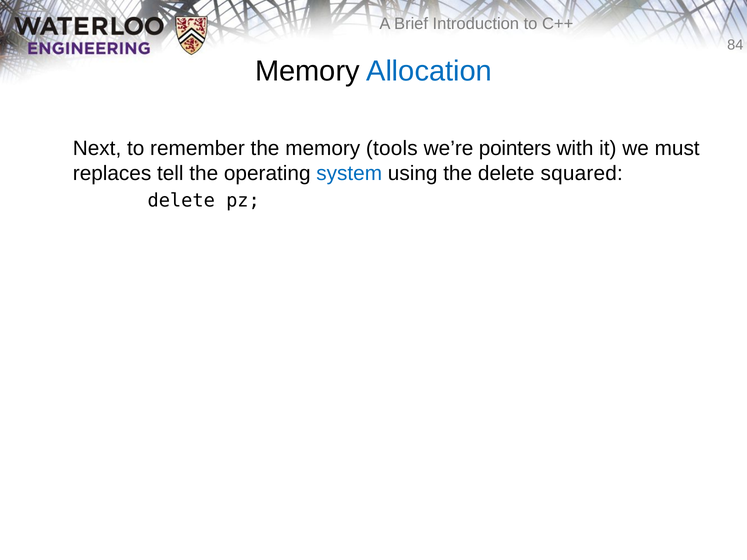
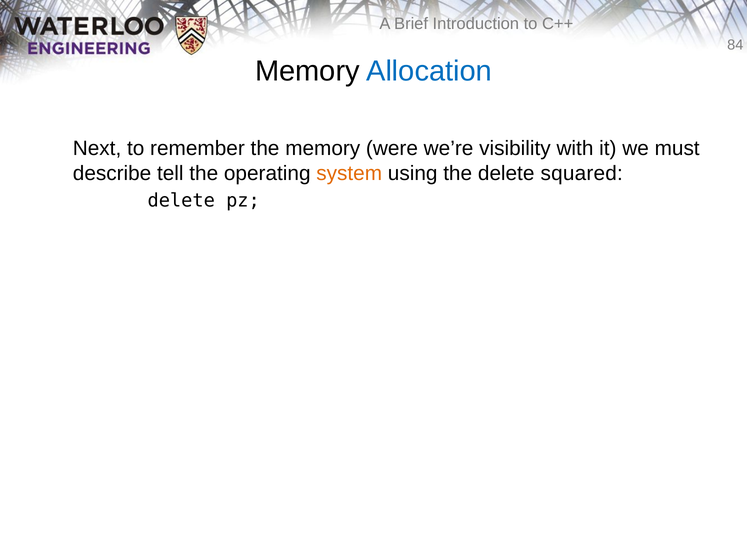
tools: tools -> were
pointers: pointers -> visibility
replaces: replaces -> describe
system colour: blue -> orange
